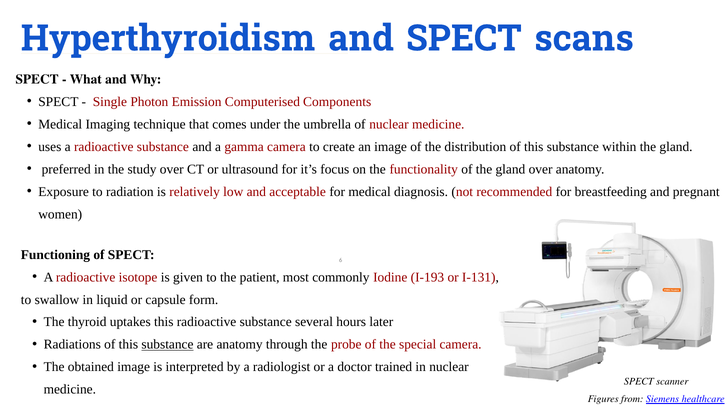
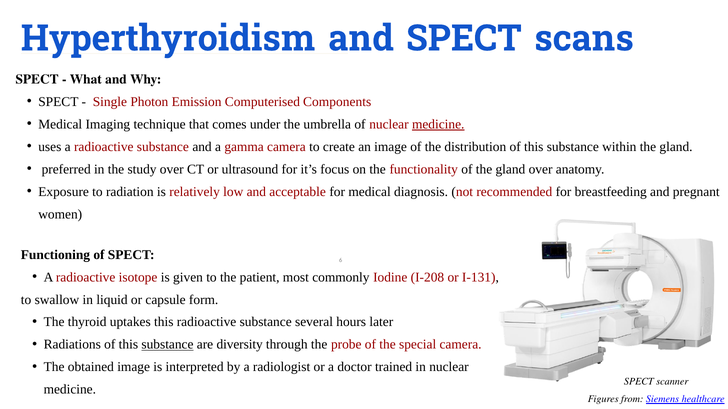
medicine at (438, 124) underline: none -> present
I-193: I-193 -> I-208
are anatomy: anatomy -> diversity
